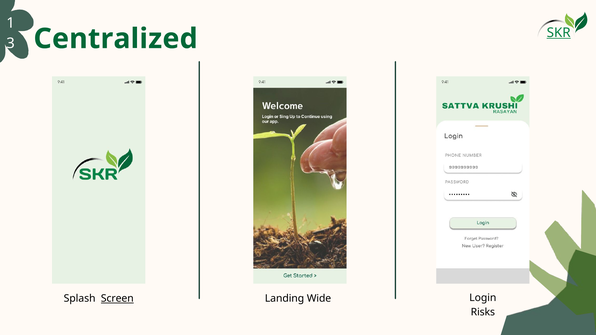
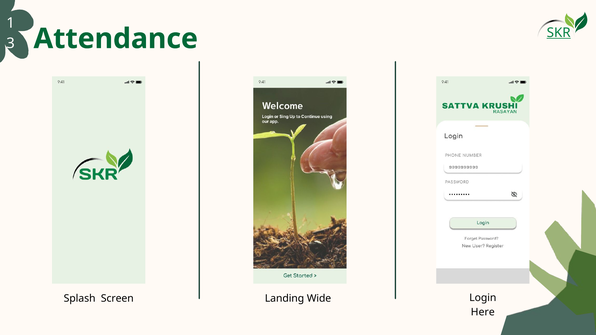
Centralized: Centralized -> Attendance
Screen underline: present -> none
Risks: Risks -> Here
